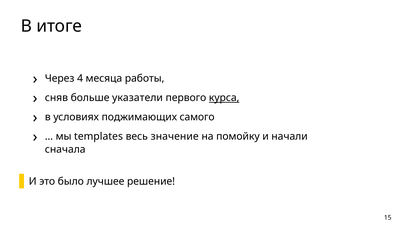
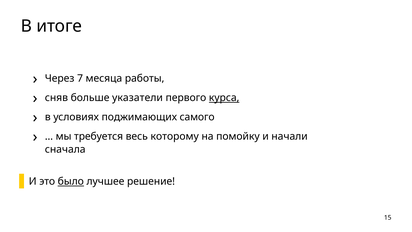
4: 4 -> 7
templates: templates -> требуется
значение: значение -> которому
было underline: none -> present
